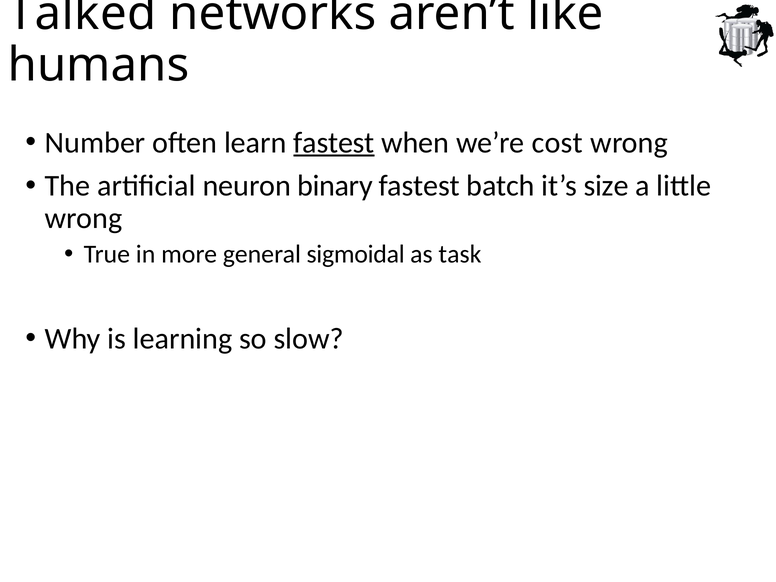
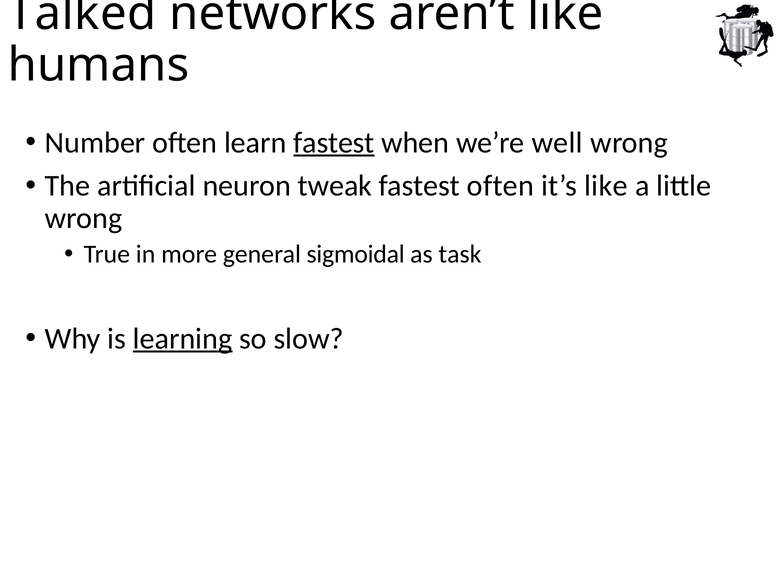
cost: cost -> well
binary: binary -> tweak
fastest batch: batch -> often
it’s size: size -> like
learning at (183, 339) underline: none -> present
